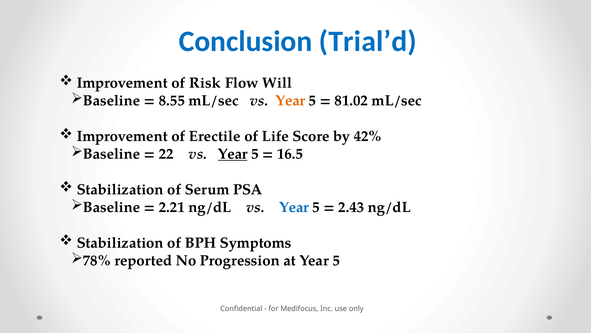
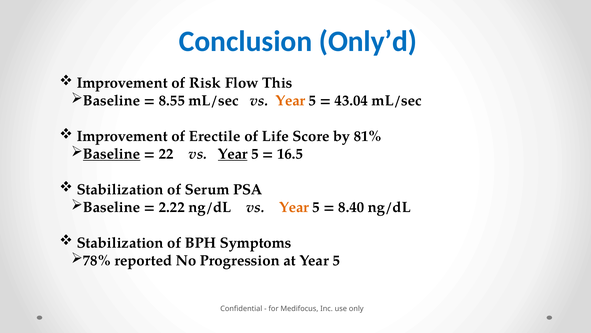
Trial’d: Trial’d -> Only’d
Will: Will -> This
81.02: 81.02 -> 43.04
42%: 42% -> 81%
Baseline at (112, 154) underline: none -> present
2.21: 2.21 -> 2.22
Year at (294, 207) colour: blue -> orange
2.43: 2.43 -> 8.40
